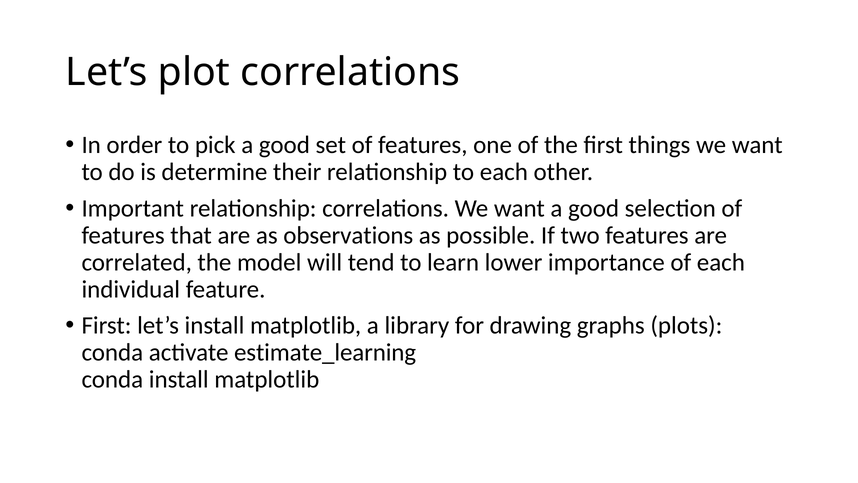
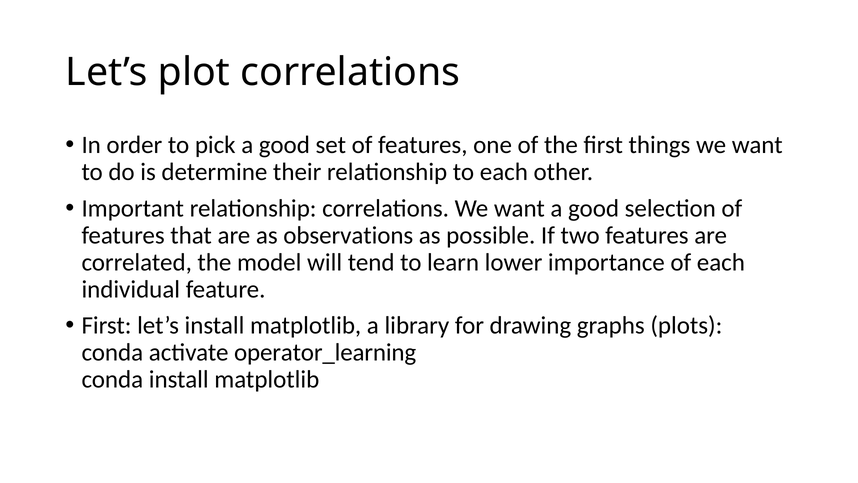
estimate_learning: estimate_learning -> operator_learning
